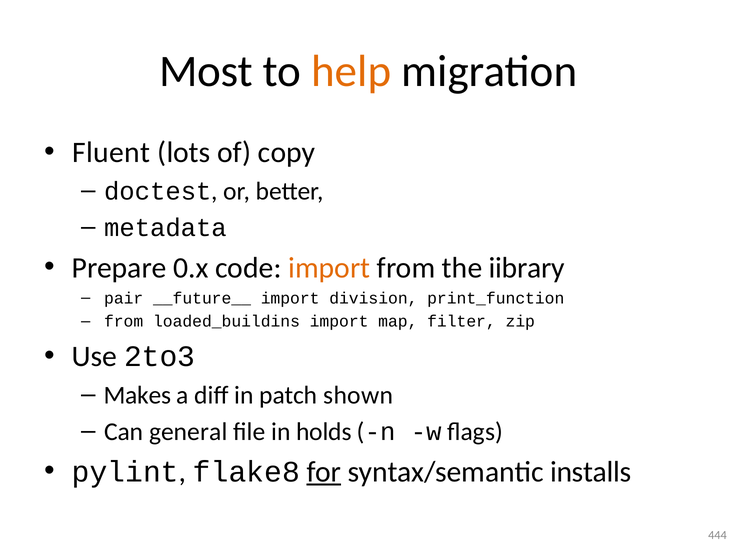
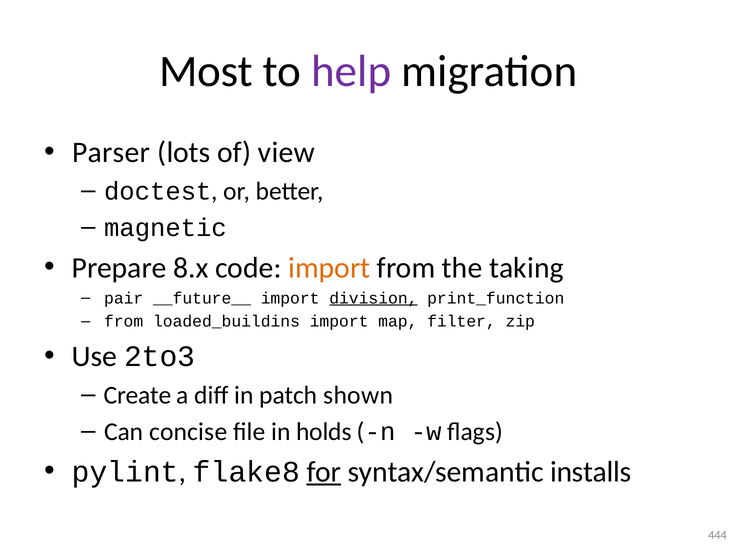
help colour: orange -> purple
Fluent: Fluent -> Parser
copy: copy -> view
metadata: metadata -> magnetic
0.x: 0.x -> 8.x
iibrary: iibrary -> taking
division underline: none -> present
Makes: Makes -> Create
general: general -> concise
